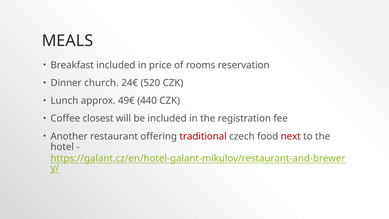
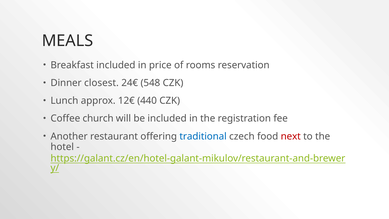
church: church -> closest
520: 520 -> 548
49€: 49€ -> 12€
closest: closest -> church
traditional colour: red -> blue
